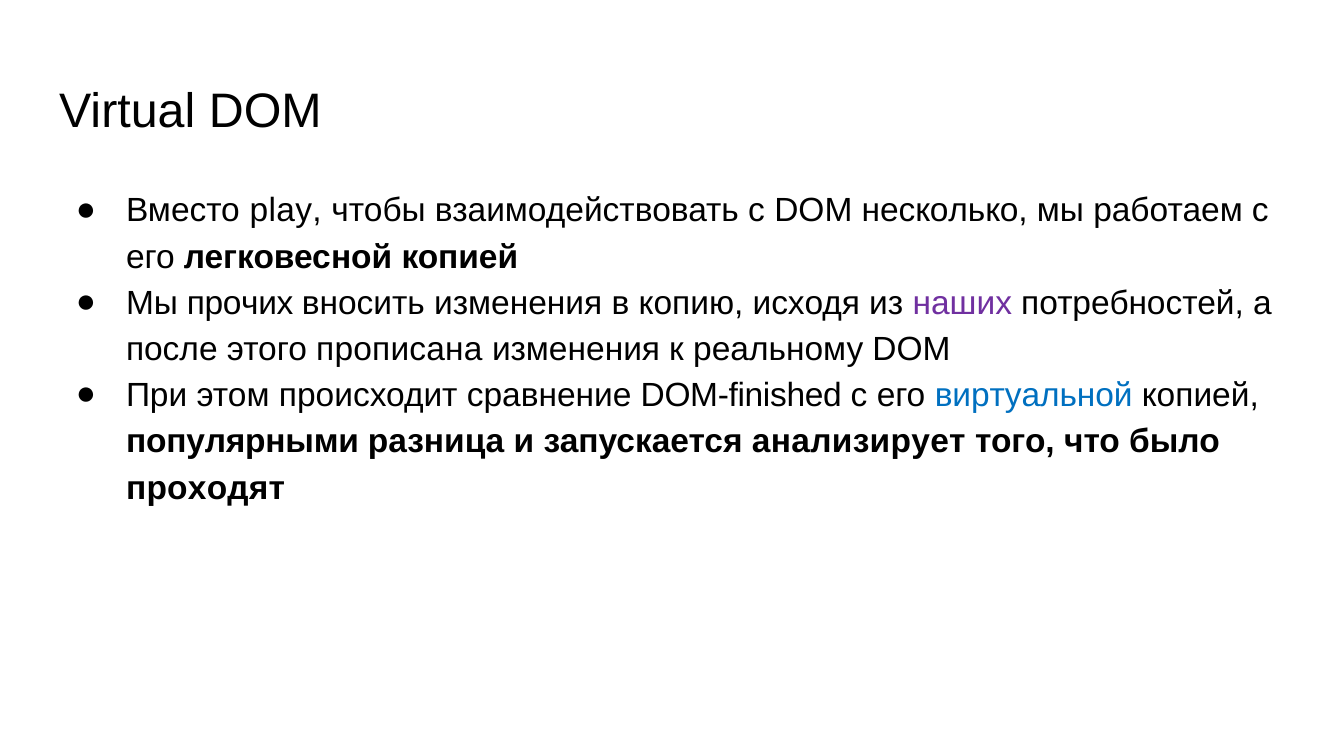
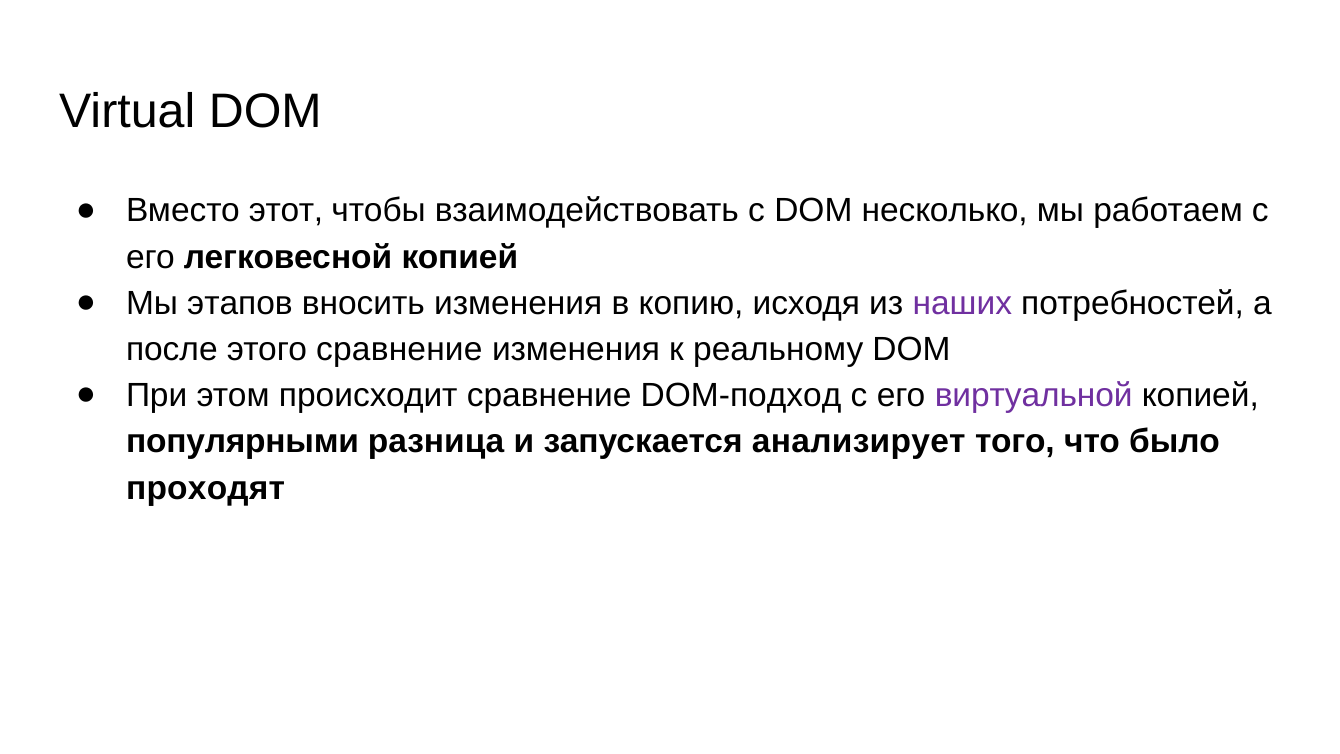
play: play -> этот
прочих: прочих -> этапов
этого прописана: прописана -> сравнение
DOM-finished: DOM-finished -> DOM-подход
виртуальной colour: blue -> purple
